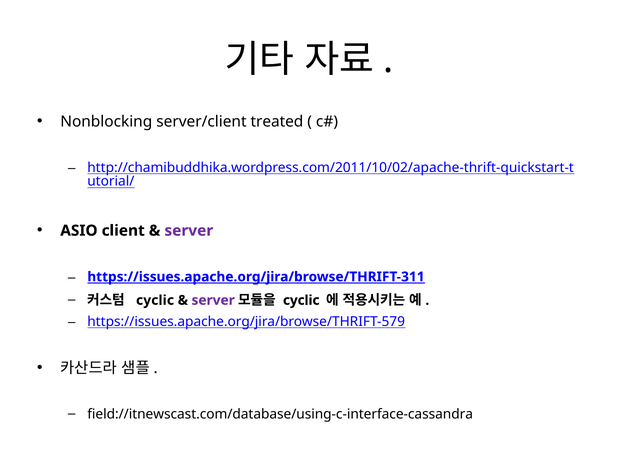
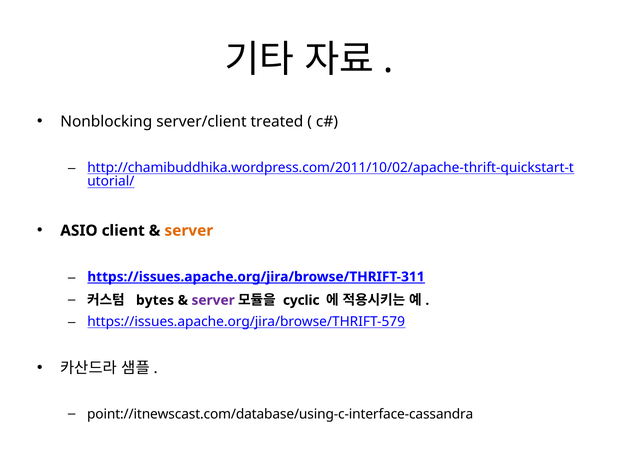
server at (189, 231) colour: purple -> orange
cyclic at (155, 301): cyclic -> bytes
field://itnewscast.com/database/using-c-interface-cassandra: field://itnewscast.com/database/using-c-interface-cassandra -> point://itnewscast.com/database/using-c-interface-cassandra
